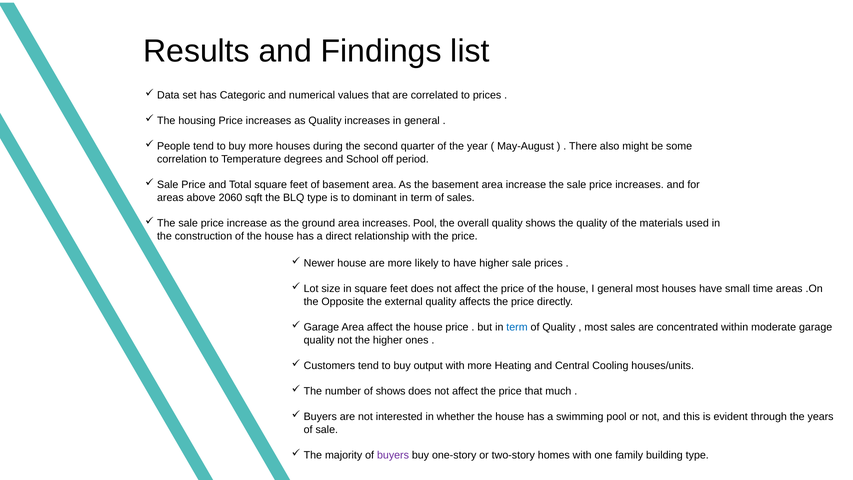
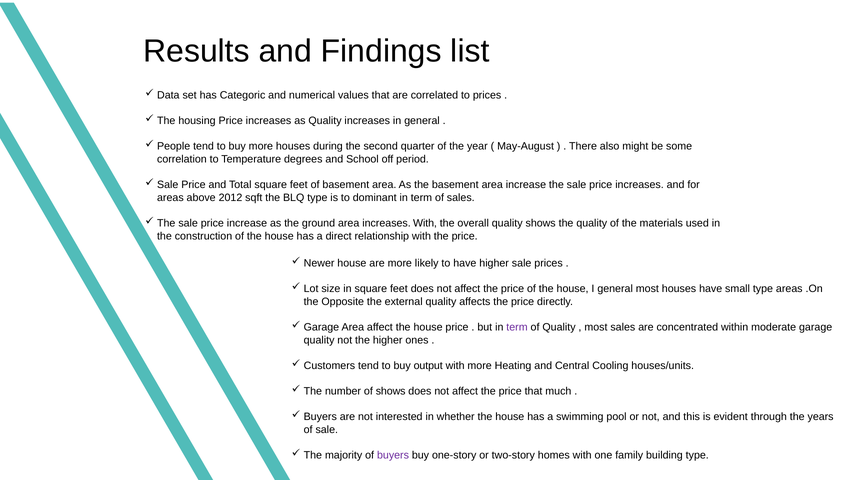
2060: 2060 -> 2012
increases Pool: Pool -> With
small time: time -> type
term at (517, 327) colour: blue -> purple
